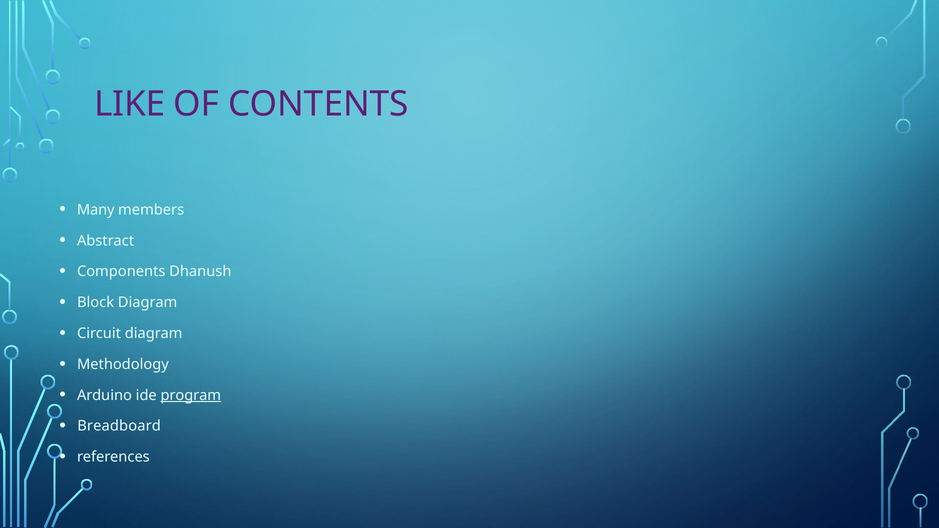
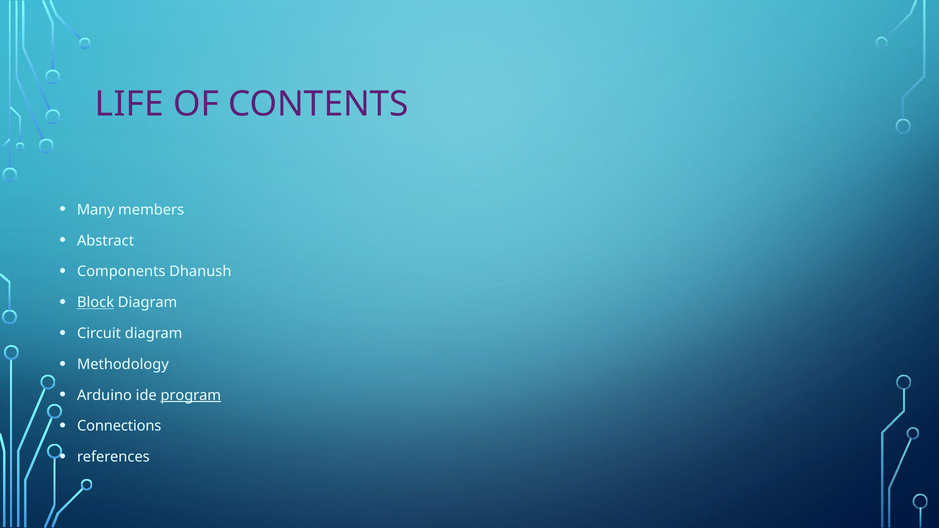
LIKE: LIKE -> LIFE
Block underline: none -> present
Breadboard: Breadboard -> Connections
